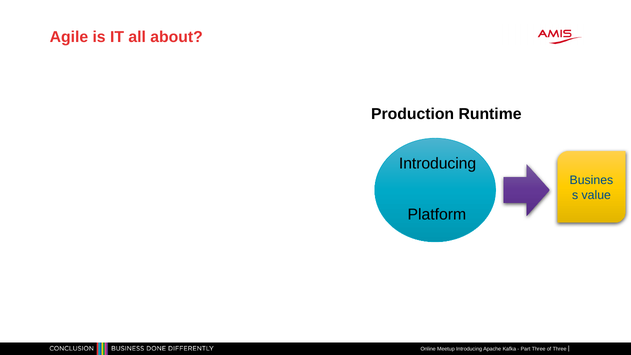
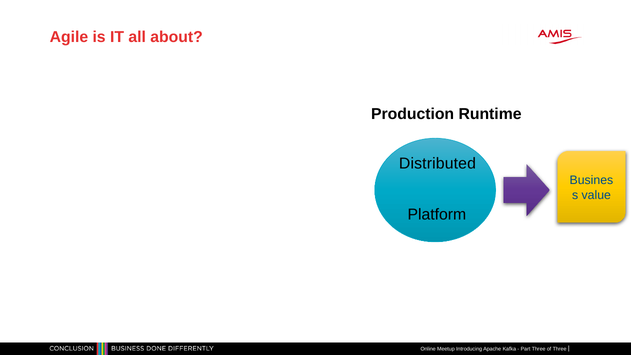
Introducing at (438, 163): Introducing -> Distributed
